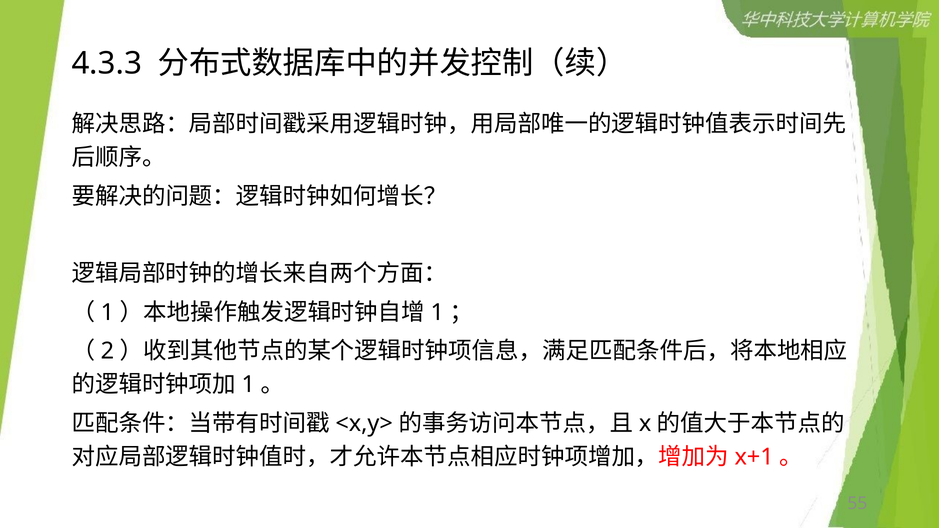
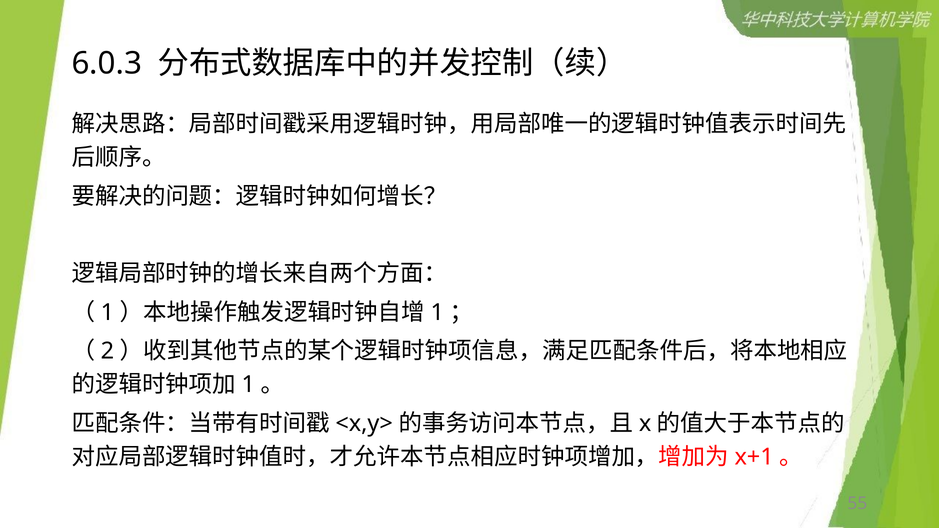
4.3.3: 4.3.3 -> 6.0.3
